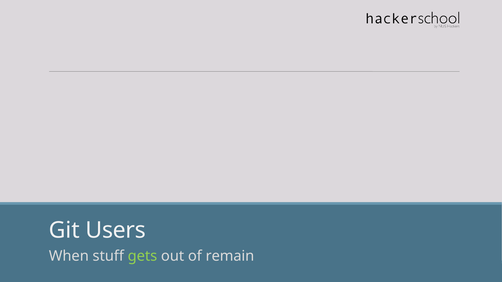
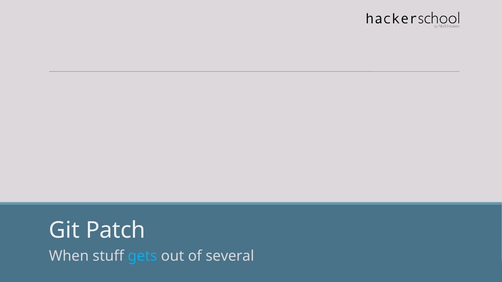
Users: Users -> Patch
gets colour: light green -> light blue
remain: remain -> several
